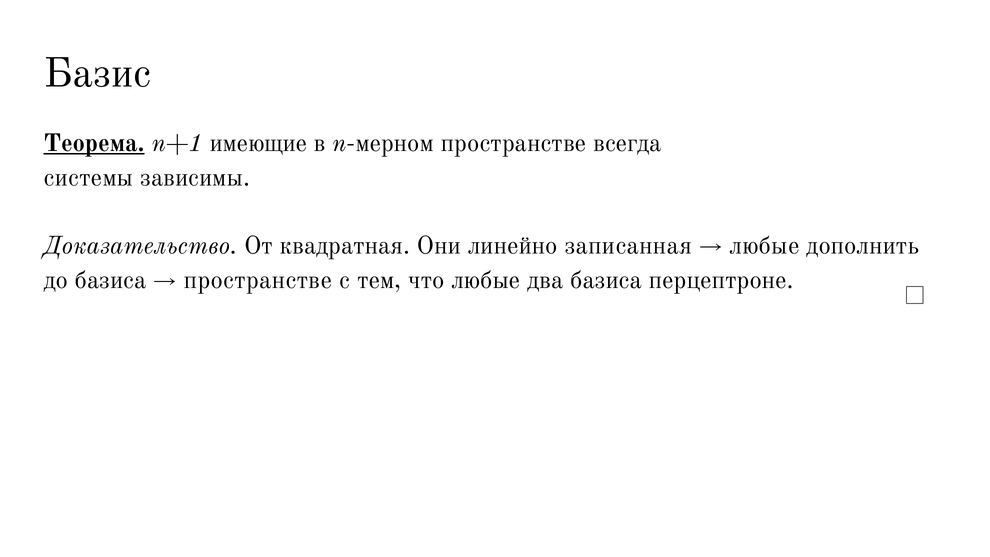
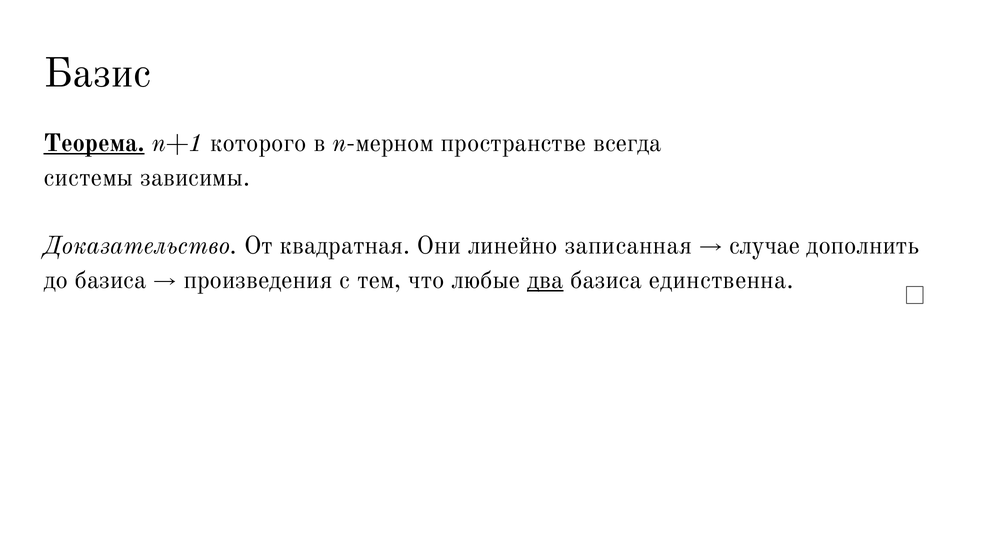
имеющие: имеющие -> которого
любые at (764, 246): любые -> случае
пространстве at (258, 280): пространстве -> произведения
два underline: none -> present
перцептроне: перцептроне -> единственна
